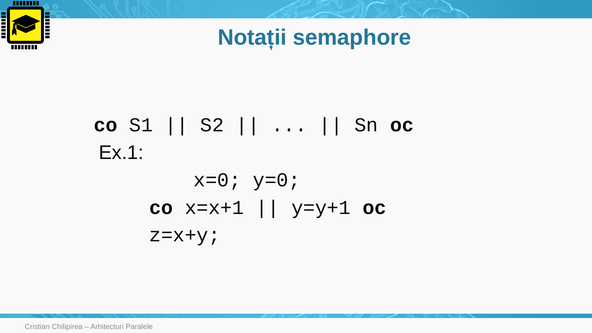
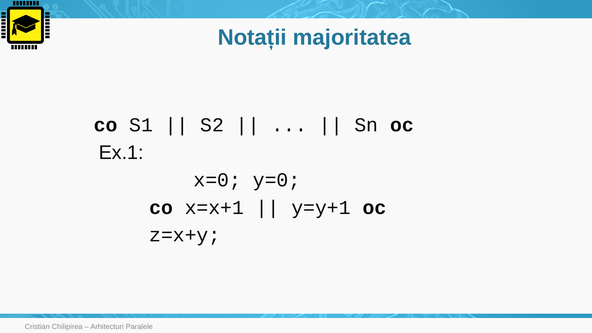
semaphore: semaphore -> majoritatea
